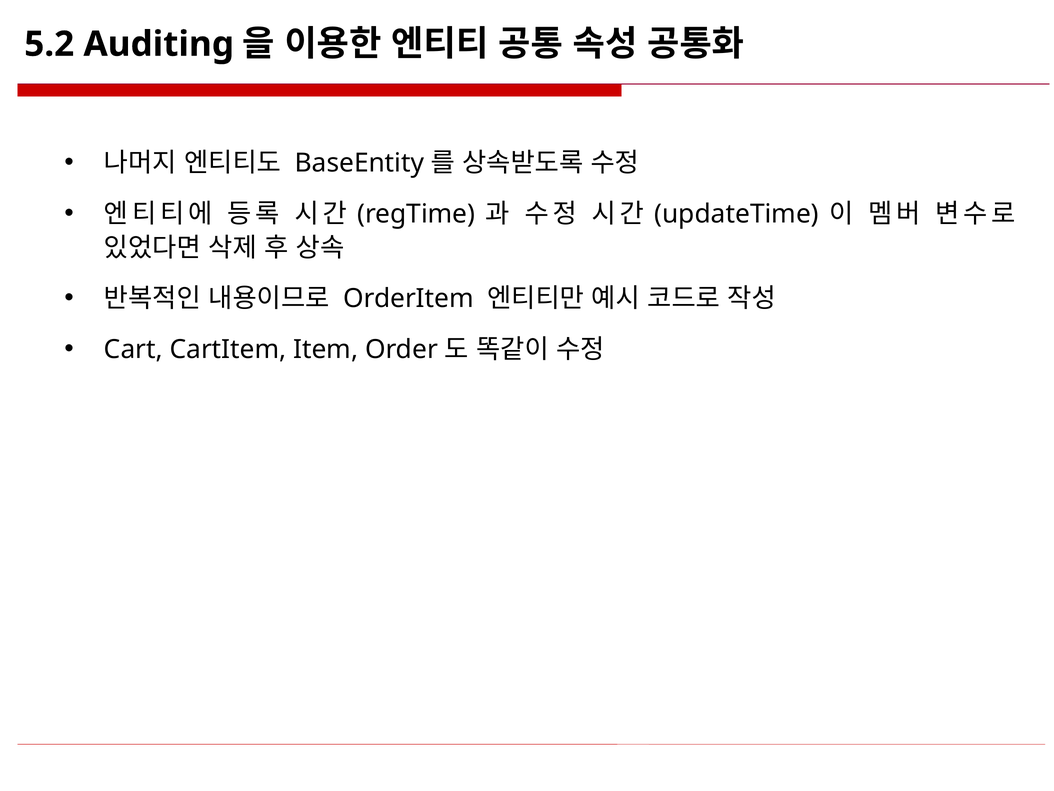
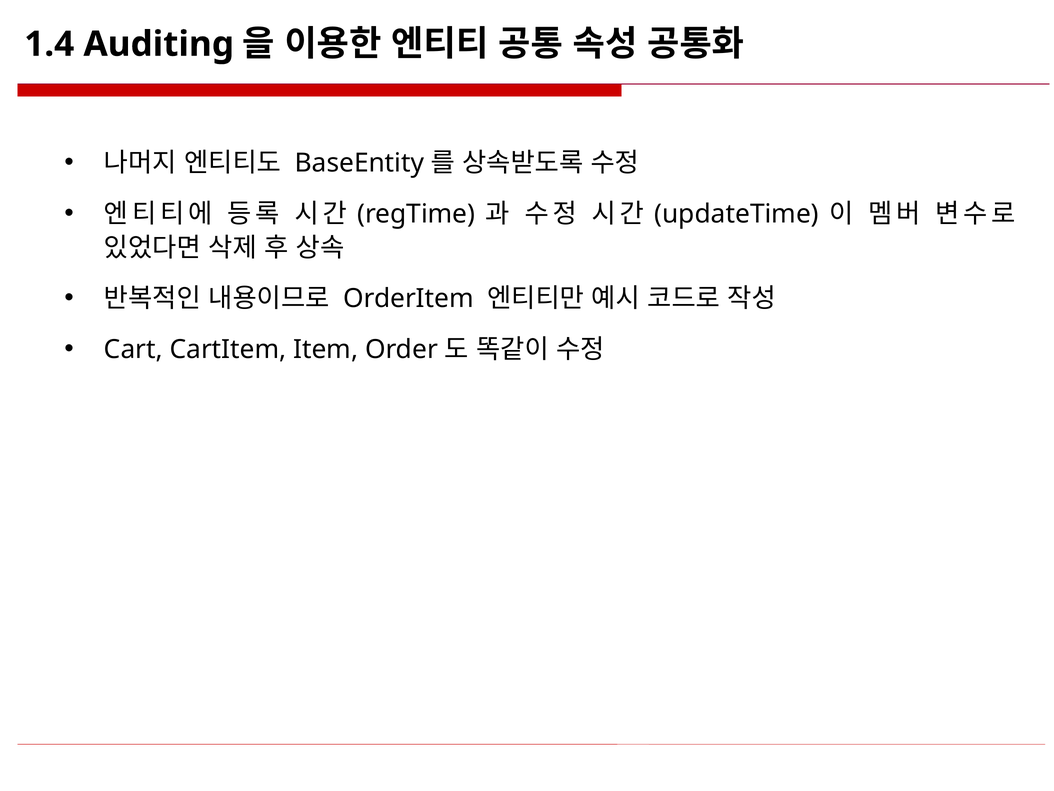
5.2: 5.2 -> 1.4
